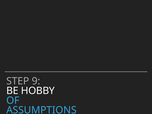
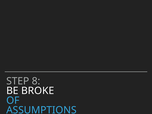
9: 9 -> 8
HOBBY: HOBBY -> BROKE
